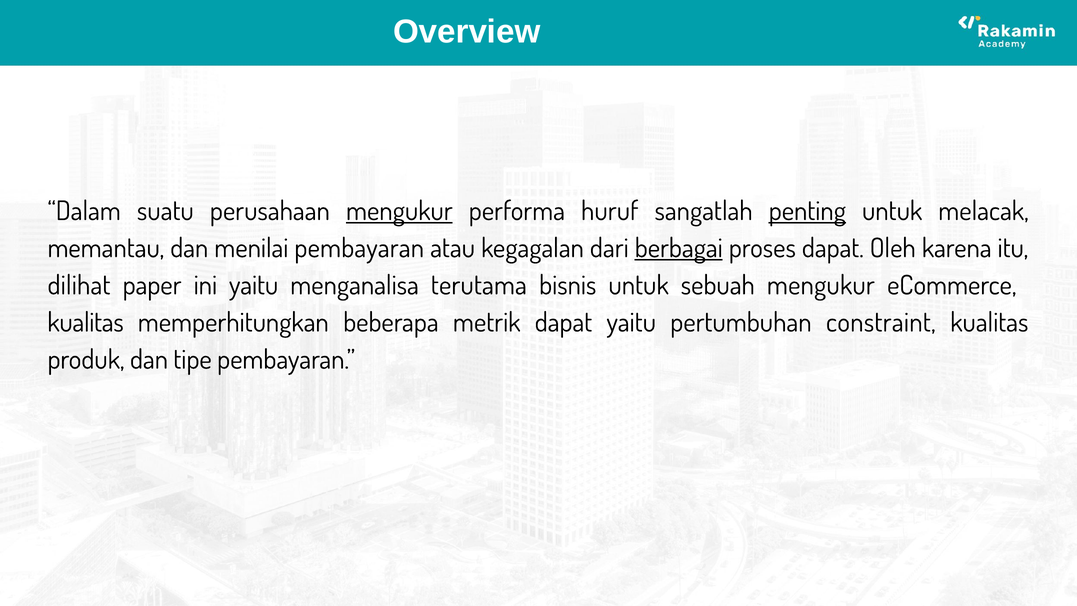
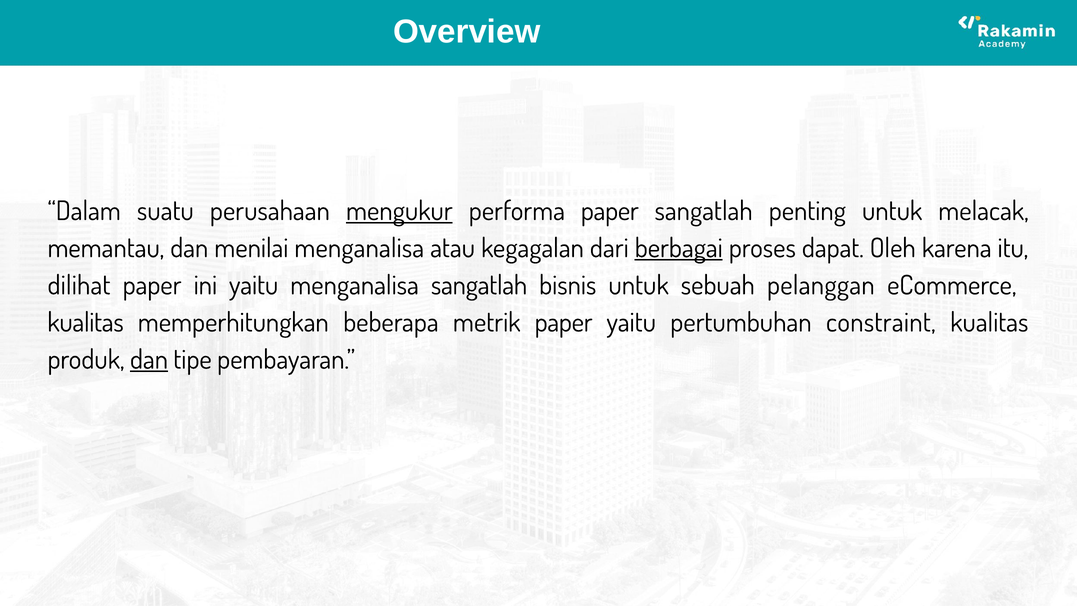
performa huruf: huruf -> paper
penting underline: present -> none
menilai pembayaran: pembayaran -> menganalisa
menganalisa terutama: terutama -> sangatlah
sebuah mengukur: mengukur -> pelanggan
metrik dapat: dapat -> paper
dan at (149, 360) underline: none -> present
